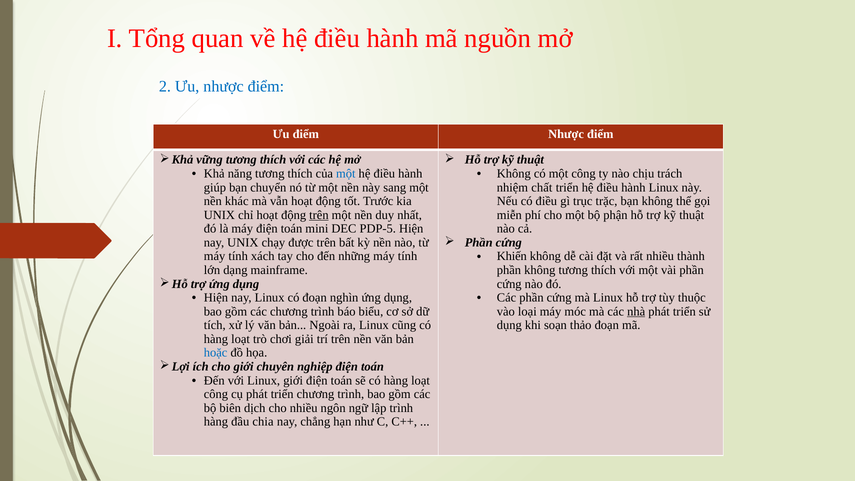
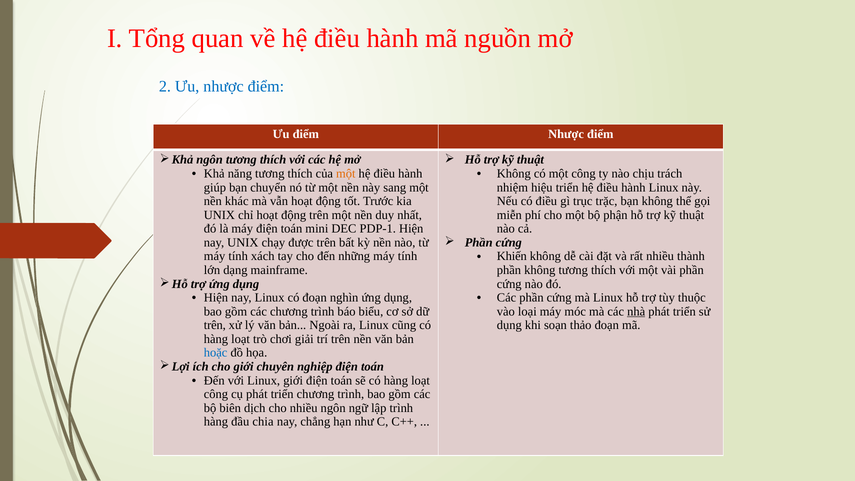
vững at (210, 160): vững -> ngôn
một at (346, 174) colour: blue -> orange
chất: chất -> hiệu
trên at (319, 215) underline: present -> none
PDP-5: PDP-5 -> PDP-1
tích at (215, 325): tích -> trên
